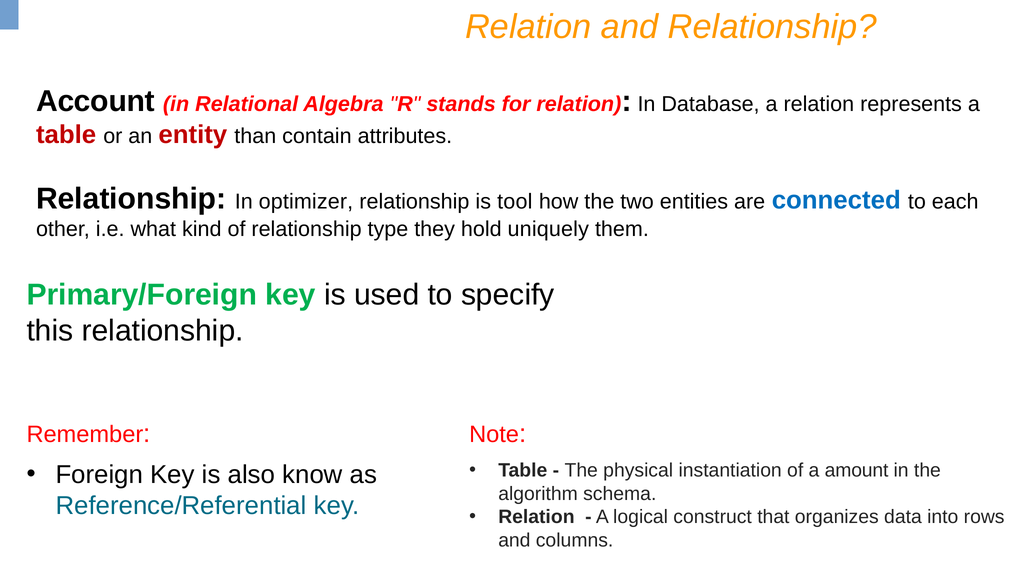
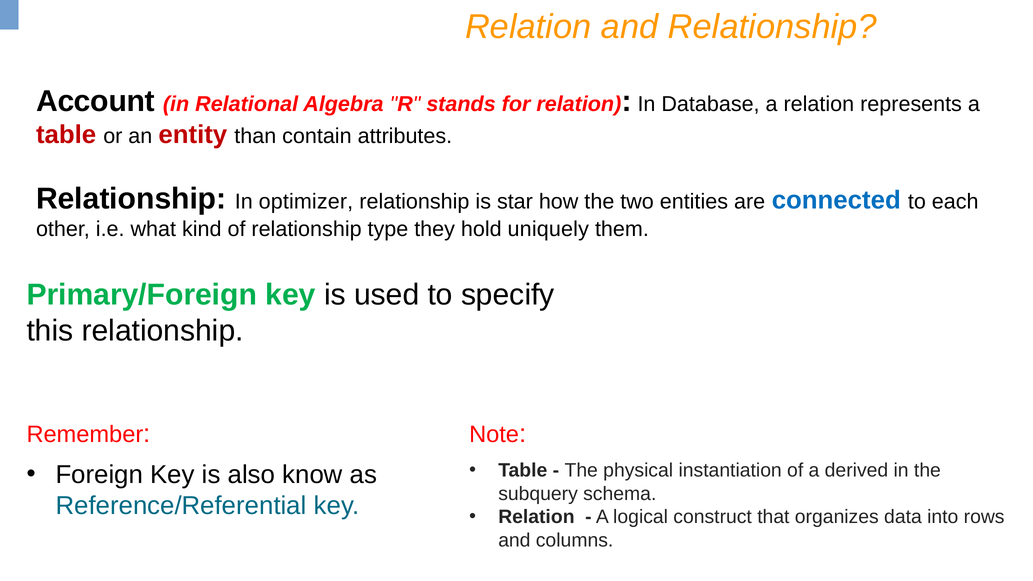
tool: tool -> star
amount: amount -> derived
algorithm: algorithm -> subquery
